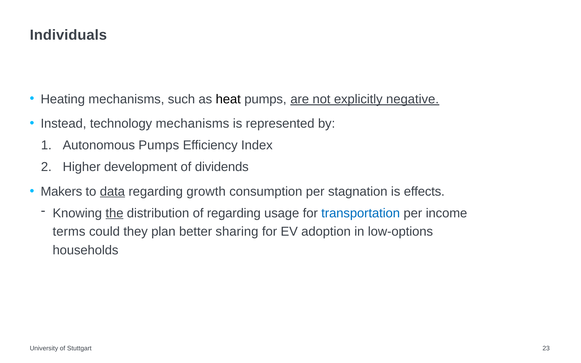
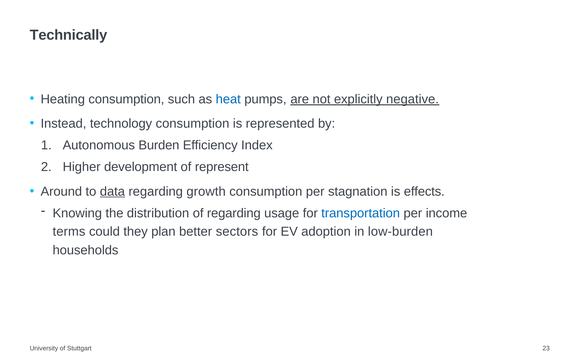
Individuals: Individuals -> Technically
Heating mechanisms: mechanisms -> consumption
heat colour: black -> blue
technology mechanisms: mechanisms -> consumption
Autonomous Pumps: Pumps -> Burden
dividends: dividends -> represent
Makers: Makers -> Around
the underline: present -> none
sharing: sharing -> sectors
low-options: low-options -> low-burden
